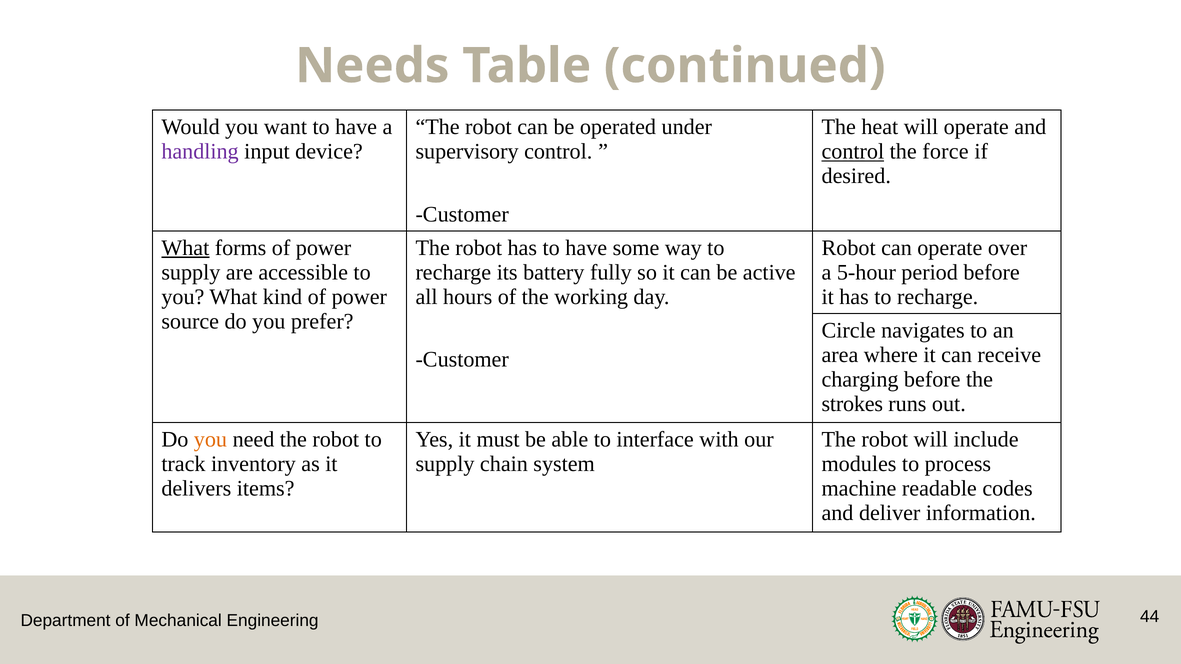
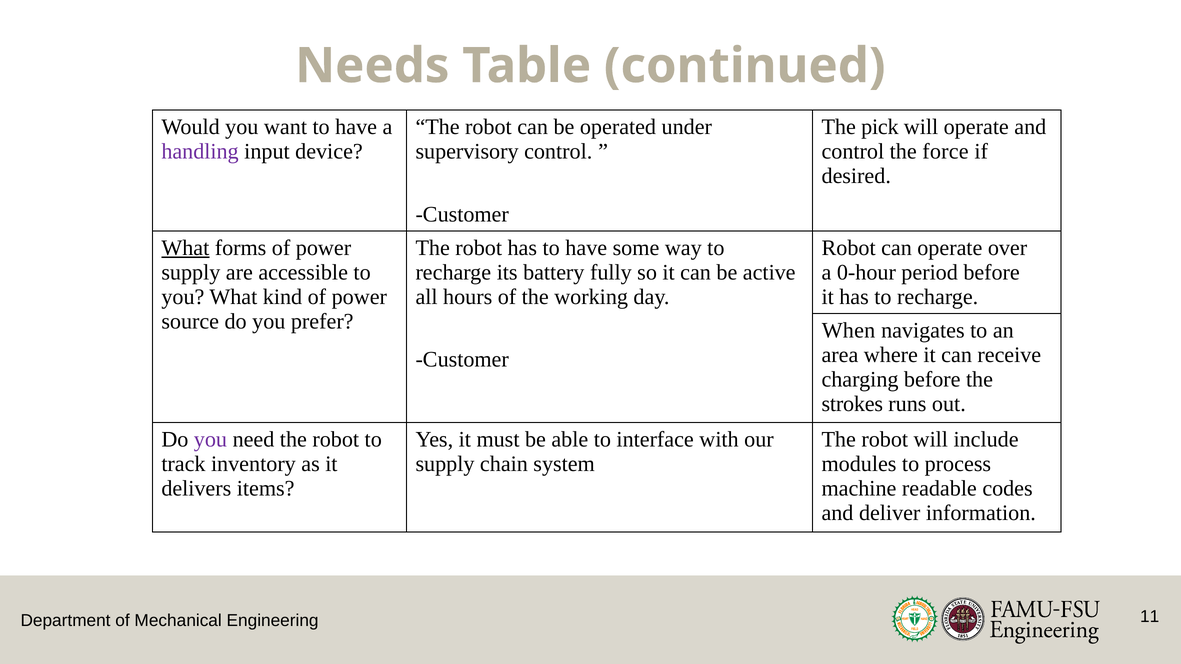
heat: heat -> pick
control at (853, 152) underline: present -> none
5-hour: 5-hour -> 0-hour
Circle: Circle -> When
you at (210, 440) colour: orange -> purple
44: 44 -> 11
